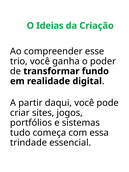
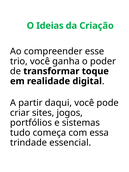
fundo: fundo -> toque
